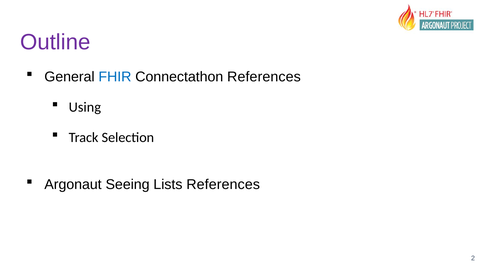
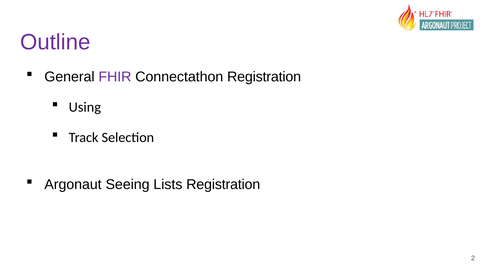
FHIR colour: blue -> purple
Connectathon References: References -> Registration
Lists References: References -> Registration
